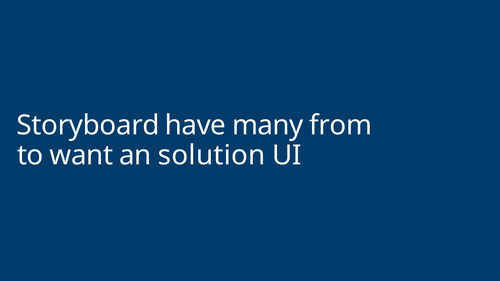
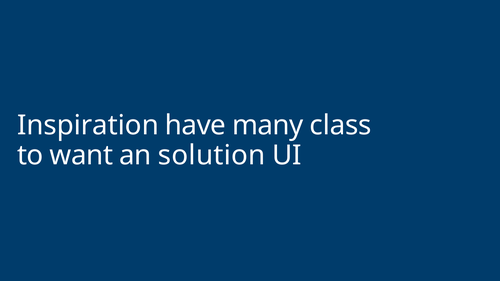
Storyboard: Storyboard -> Inspiration
from: from -> class
